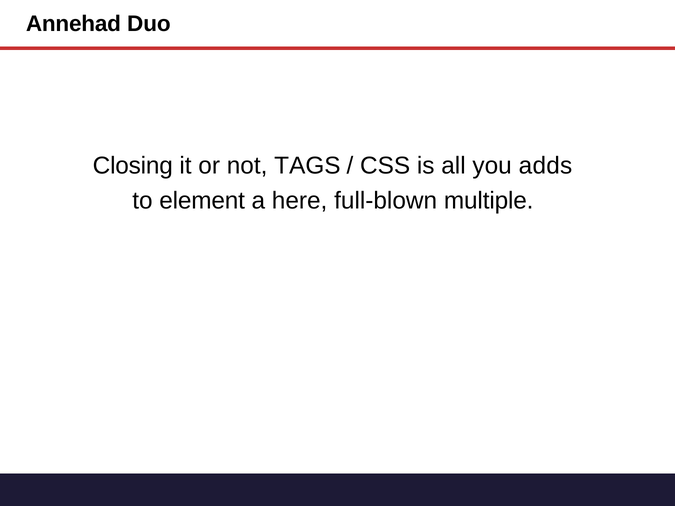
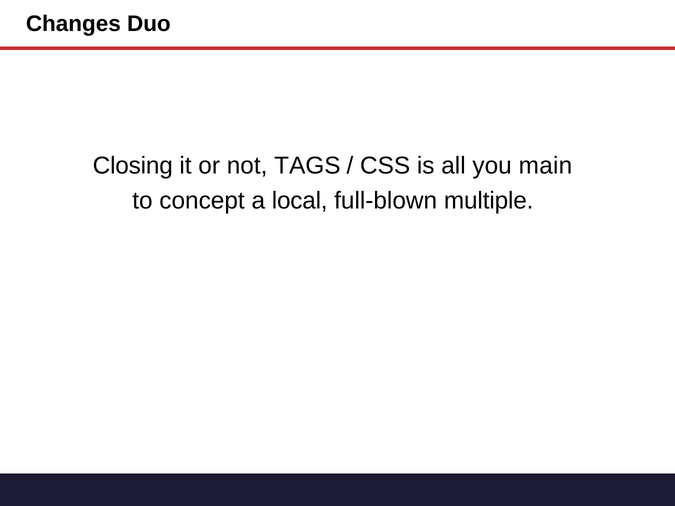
Annehad: Annehad -> Changes
adds: adds -> main
element: element -> concept
here: here -> local
